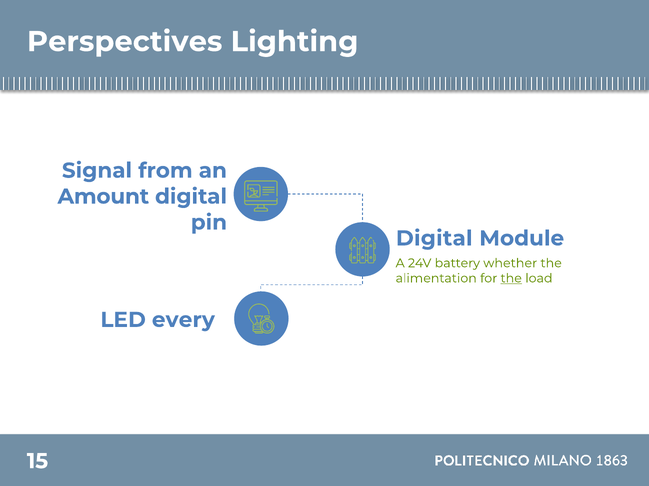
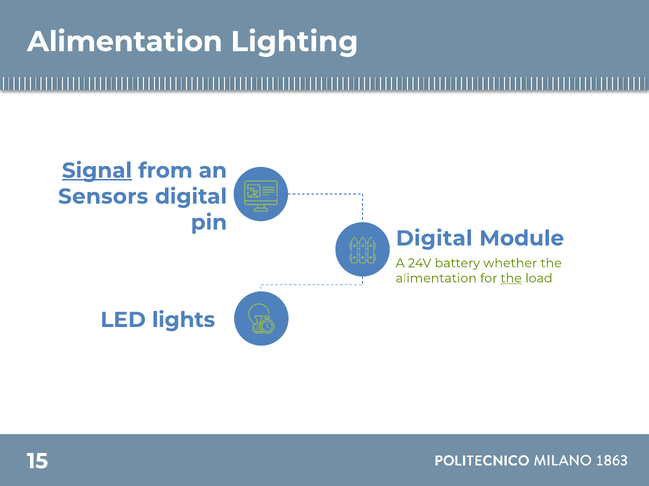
Perspectives at (125, 42): Perspectives -> Alimentation
Signal underline: none -> present
Amount: Amount -> Sensors
every: every -> lights
